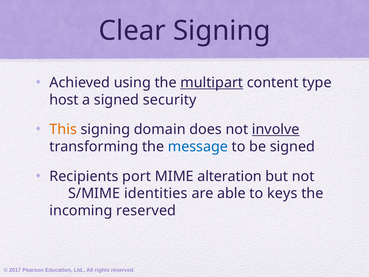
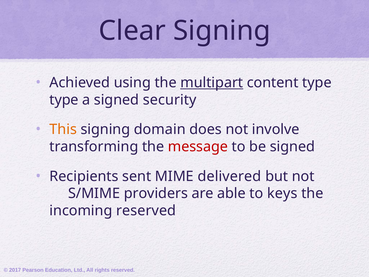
host at (64, 100): host -> type
involve underline: present -> none
message colour: blue -> red
port: port -> sent
alteration: alteration -> delivered
identities: identities -> providers
